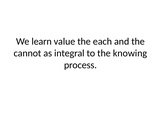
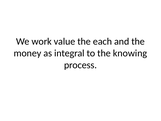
learn: learn -> work
cannot: cannot -> money
